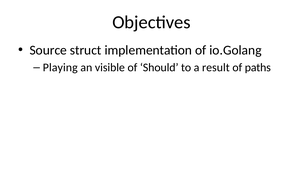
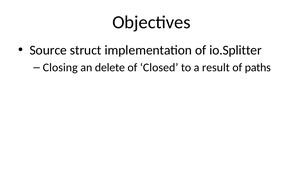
io.Golang: io.Golang -> io.Splitter
Playing: Playing -> Closing
visible: visible -> delete
Should: Should -> Closed
